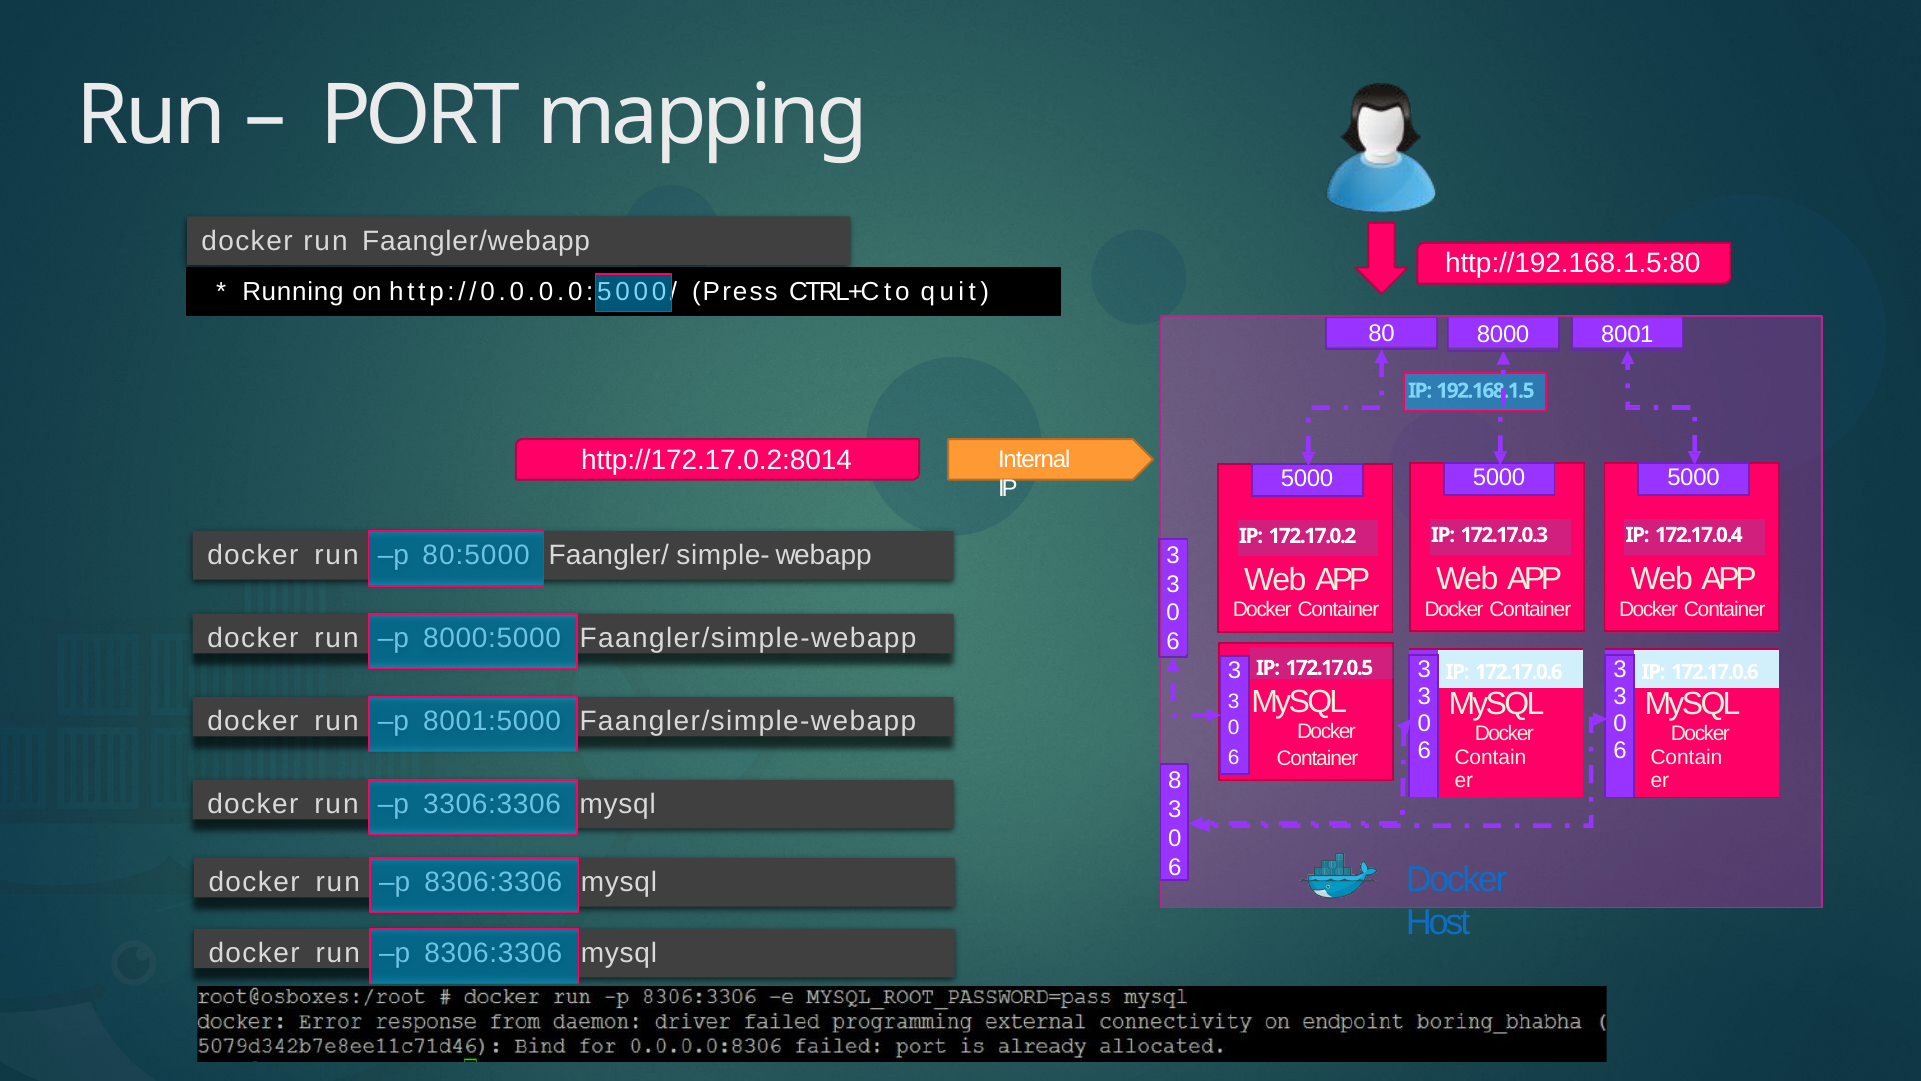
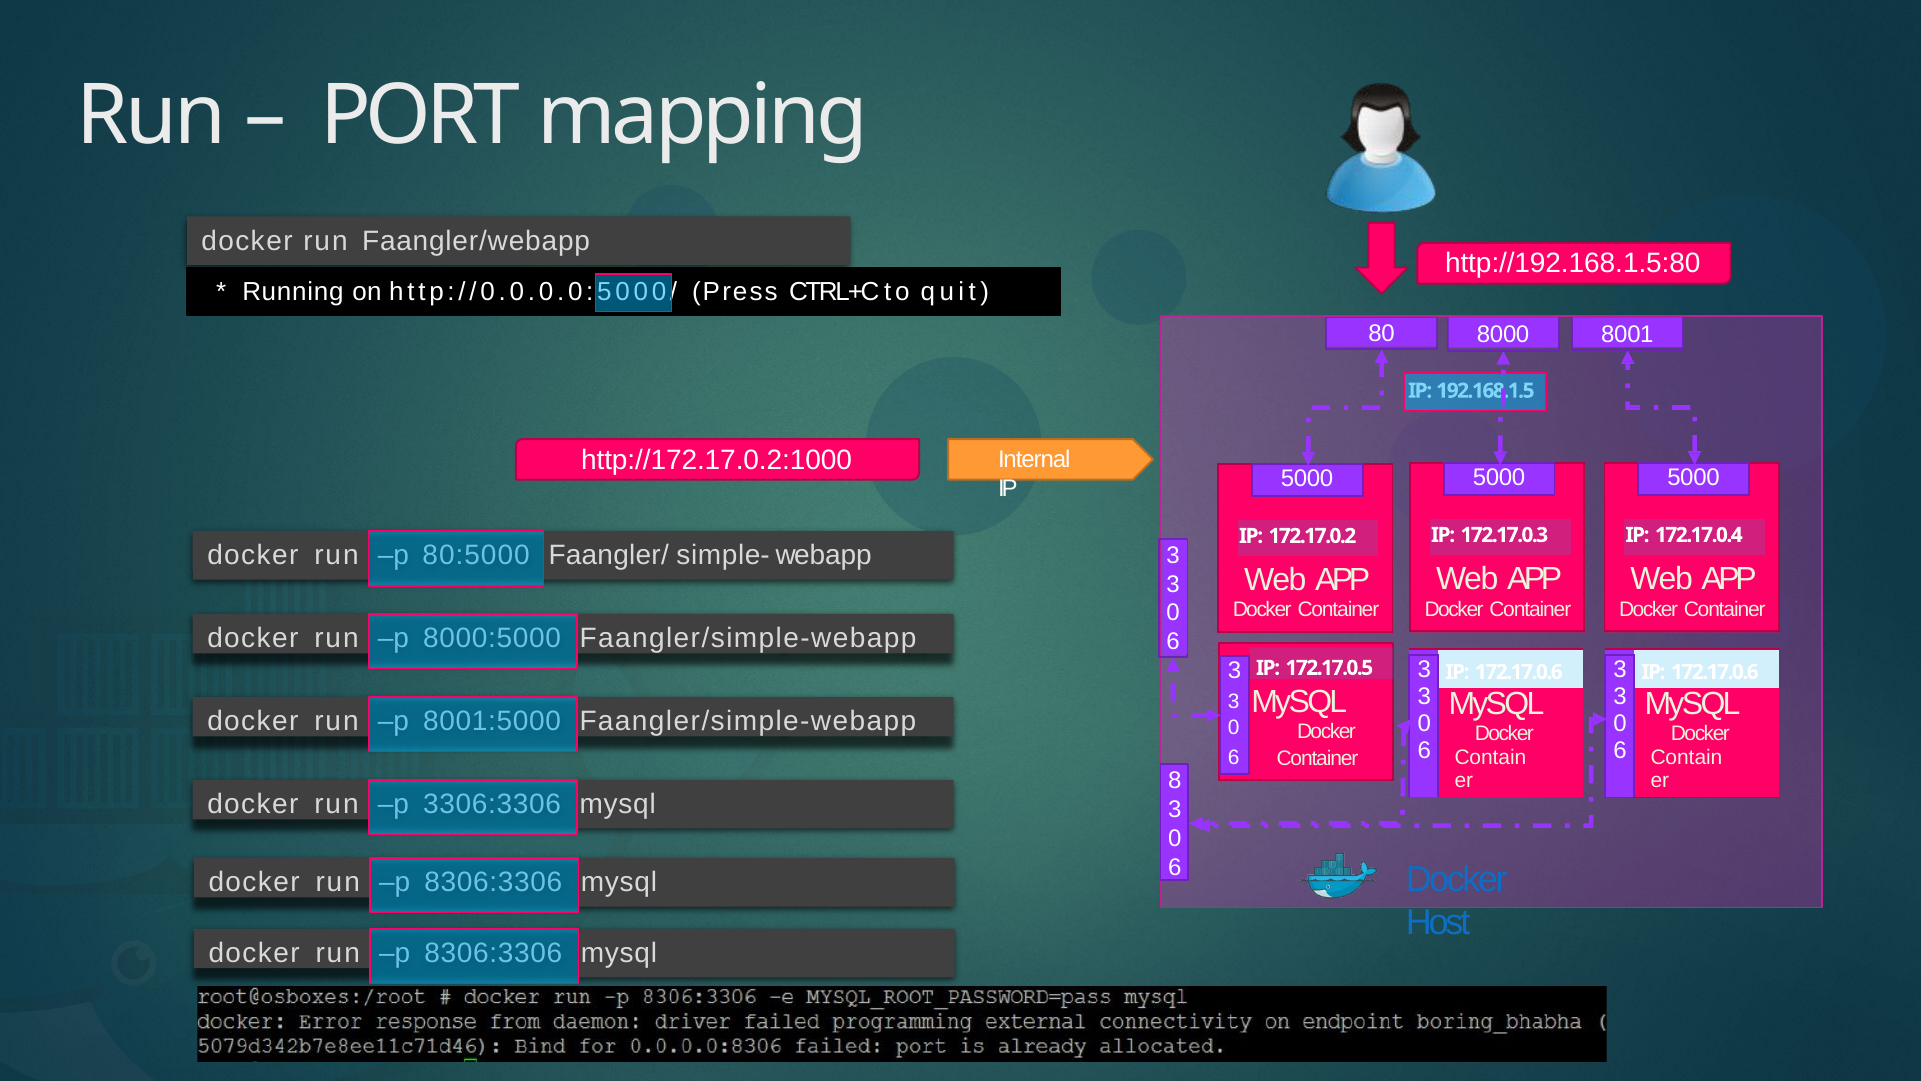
http://172.17.0.2:8014: http://172.17.0.2:8014 -> http://172.17.0.2:1000
